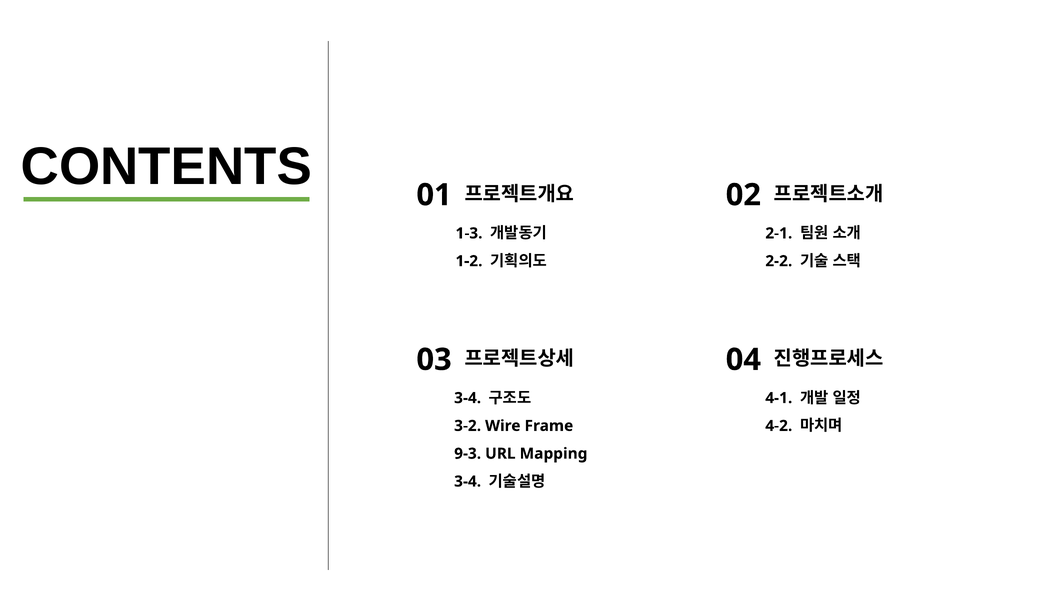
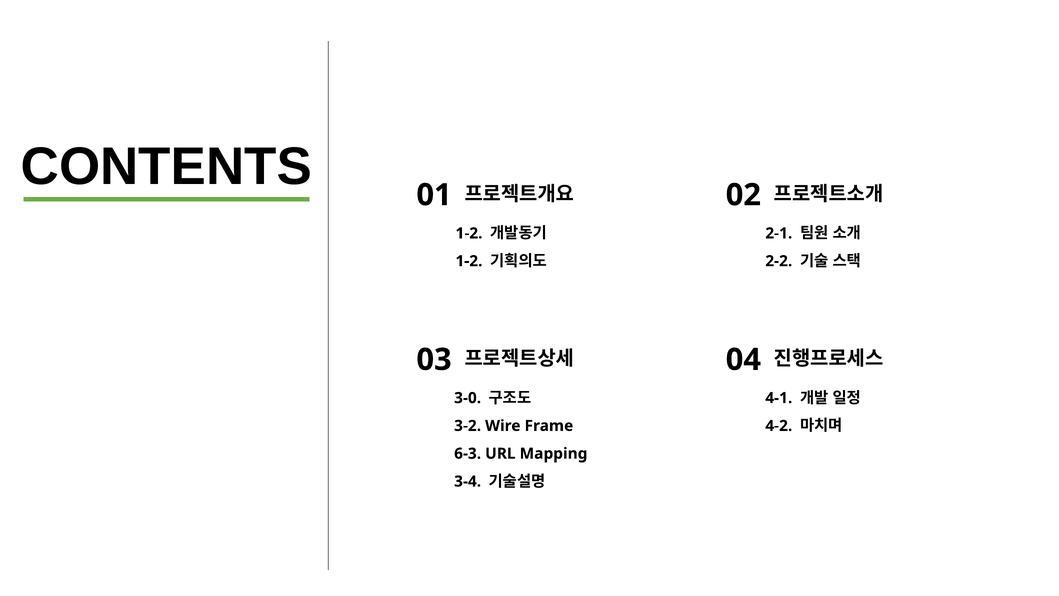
1-3 at (469, 233): 1-3 -> 1-2
3-4 at (468, 398): 3-4 -> 3-0
9-3: 9-3 -> 6-3
